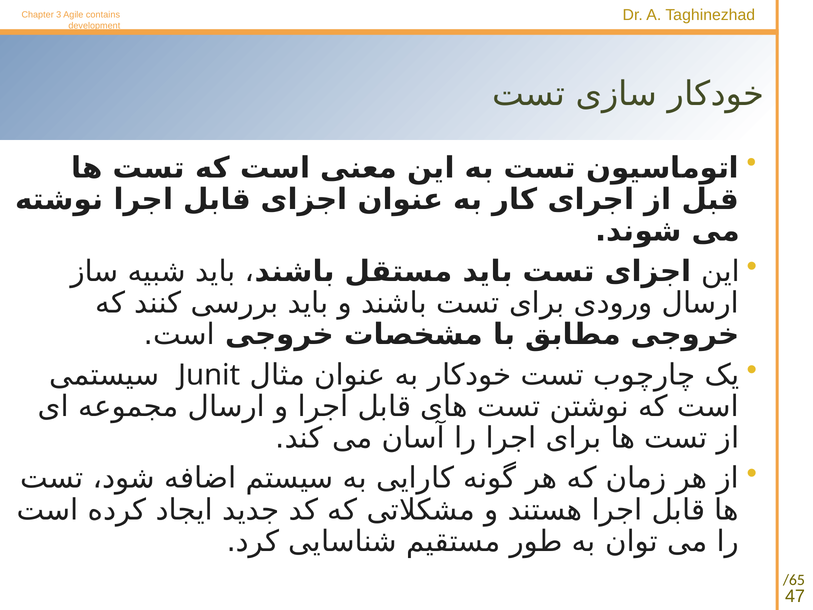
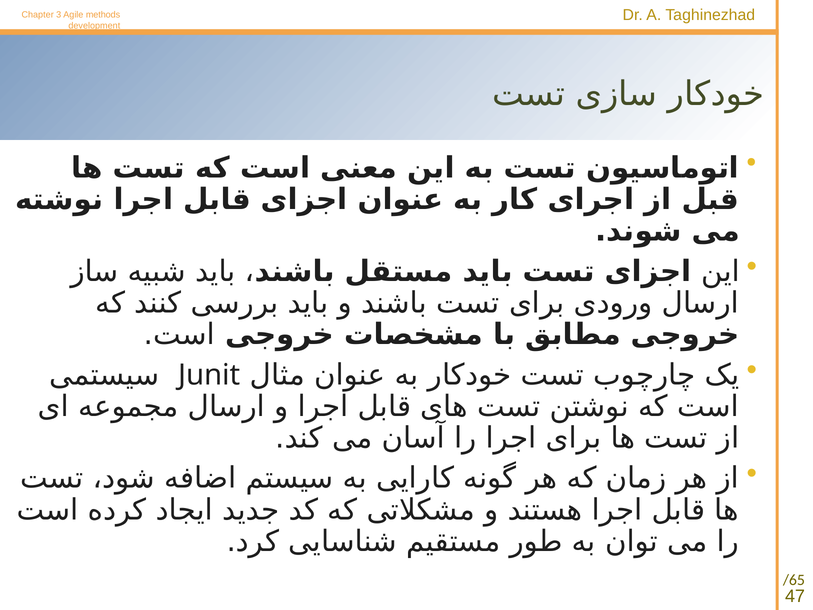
contains: contains -> methods
